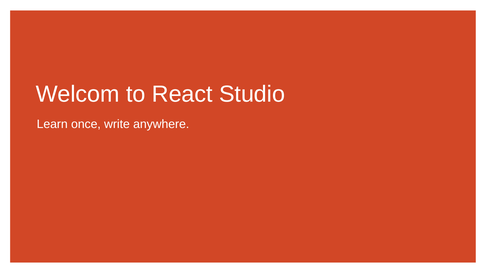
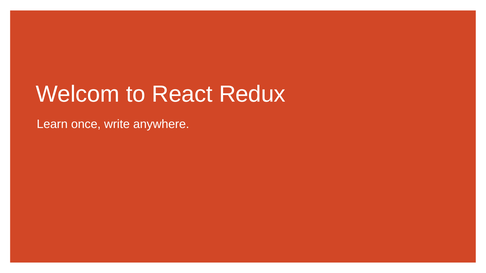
Studio: Studio -> Redux
